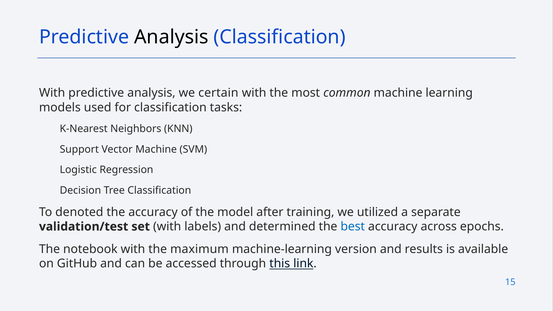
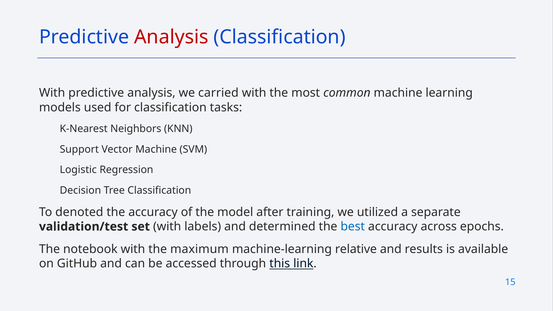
Analysis at (171, 37) colour: black -> red
certain: certain -> carried
version: version -> relative
